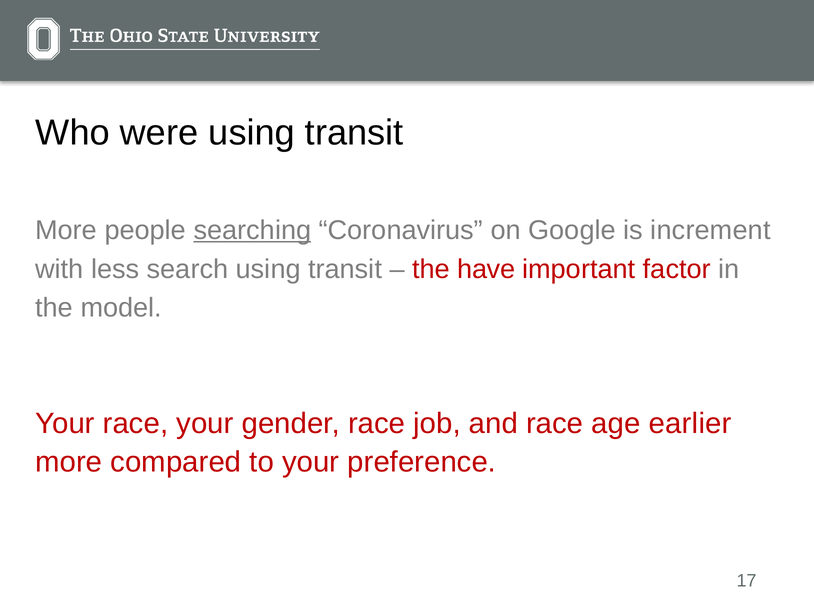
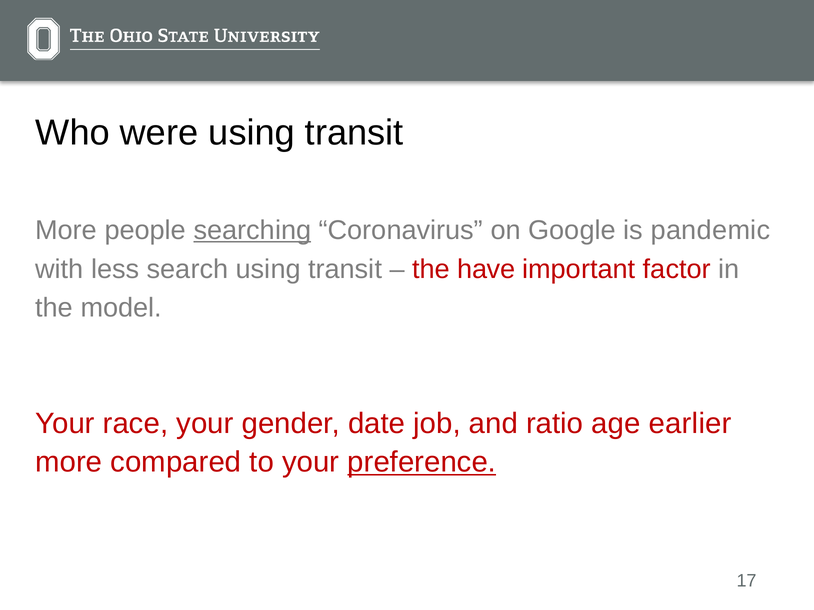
increment: increment -> pandemic
gender race: race -> date
and race: race -> ratio
preference underline: none -> present
